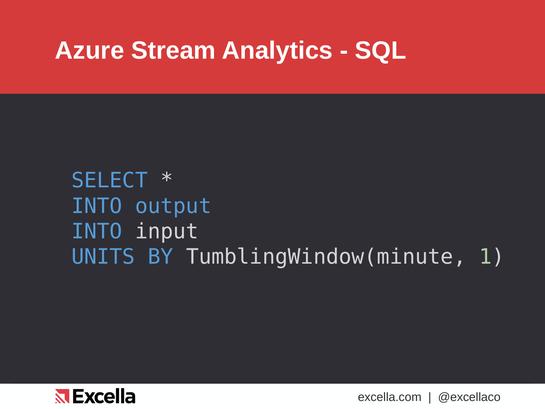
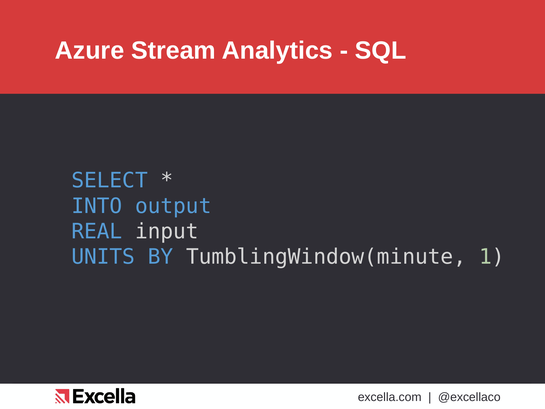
INTO at (97, 231): INTO -> REAL
